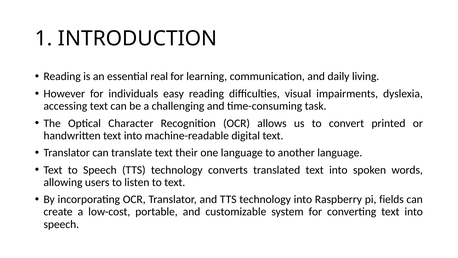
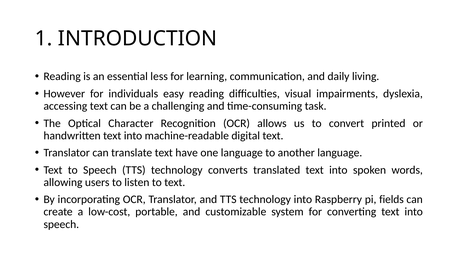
real: real -> less
their: their -> have
